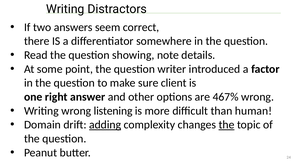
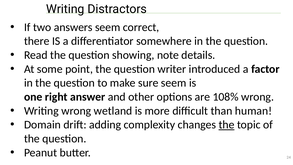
sure client: client -> seem
467%: 467% -> 108%
listening: listening -> wetland
adding underline: present -> none
